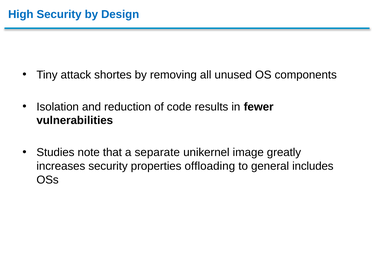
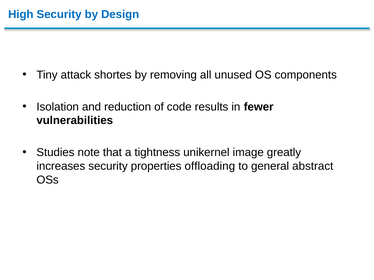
separate: separate -> tightness
includes: includes -> abstract
